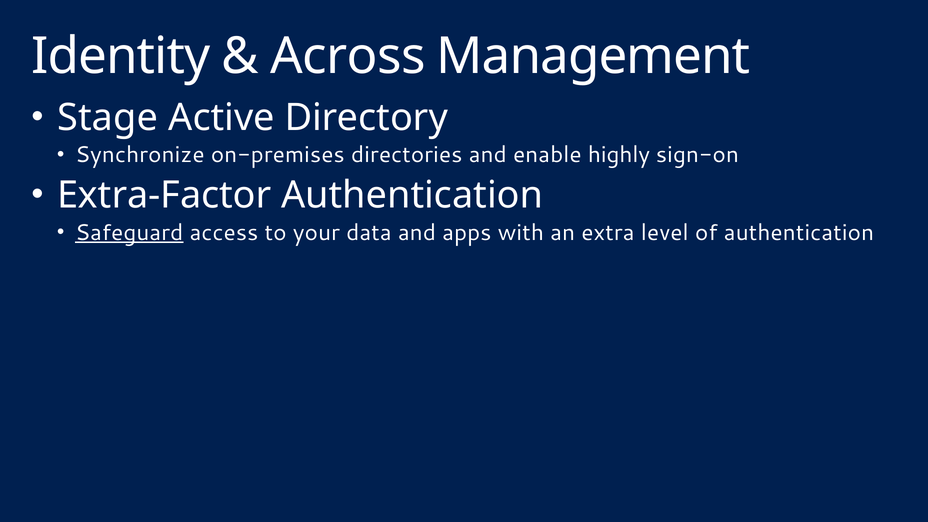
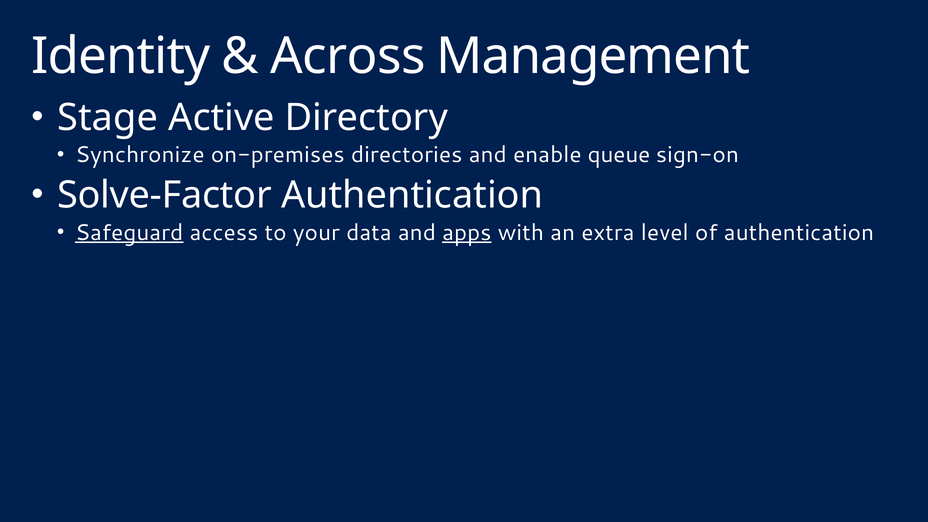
highly: highly -> queue
Extra-Factor: Extra-Factor -> Solve-Factor
apps underline: none -> present
